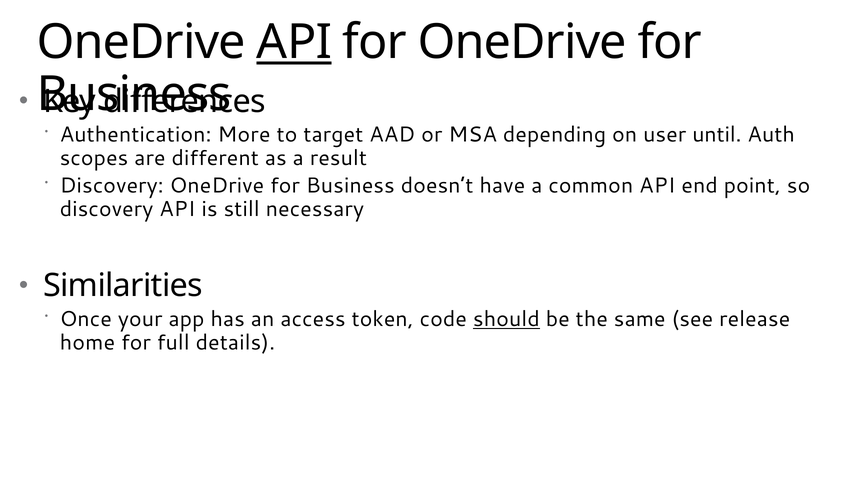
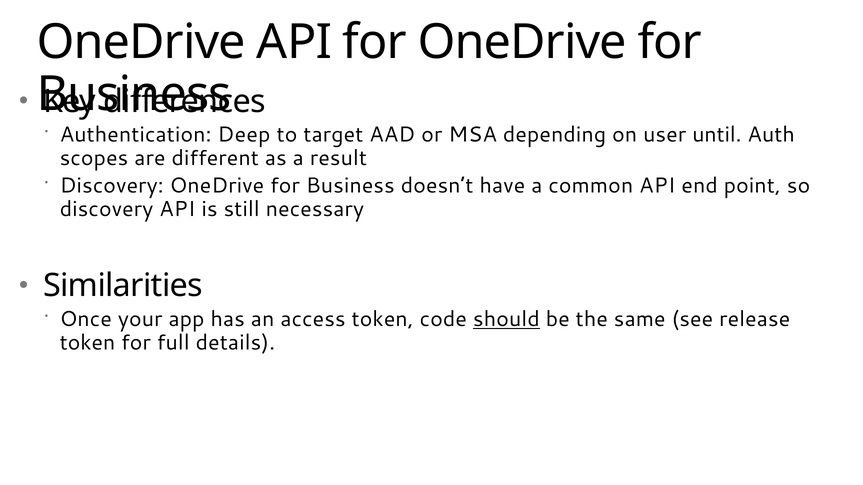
API at (294, 42) underline: present -> none
More: More -> Deep
home at (87, 343): home -> token
